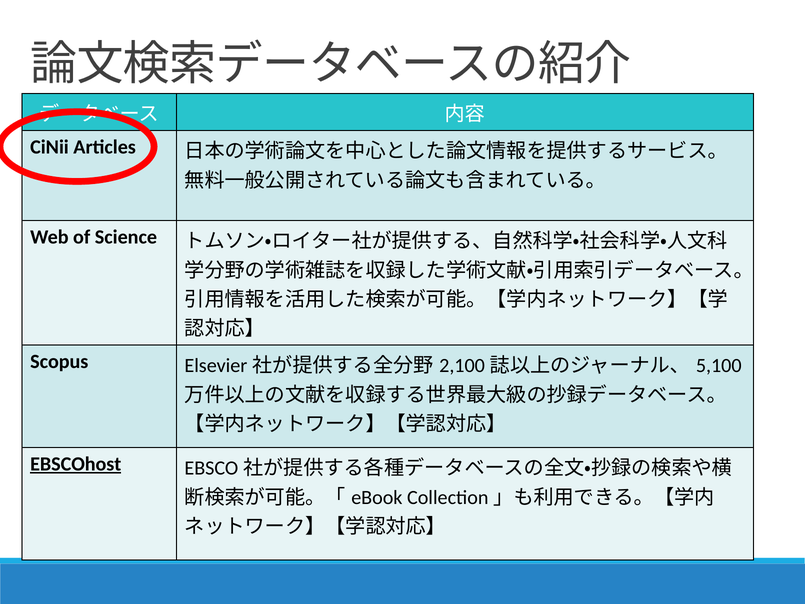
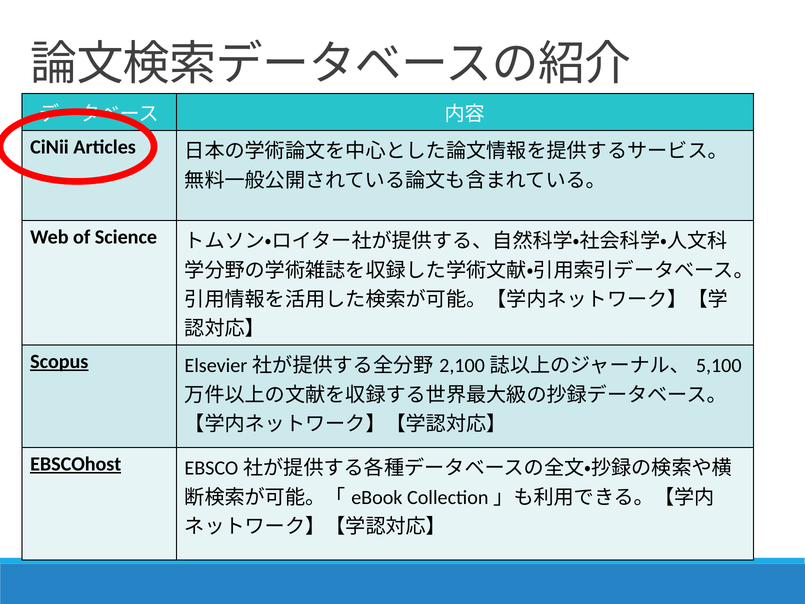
Scopus underline: none -> present
